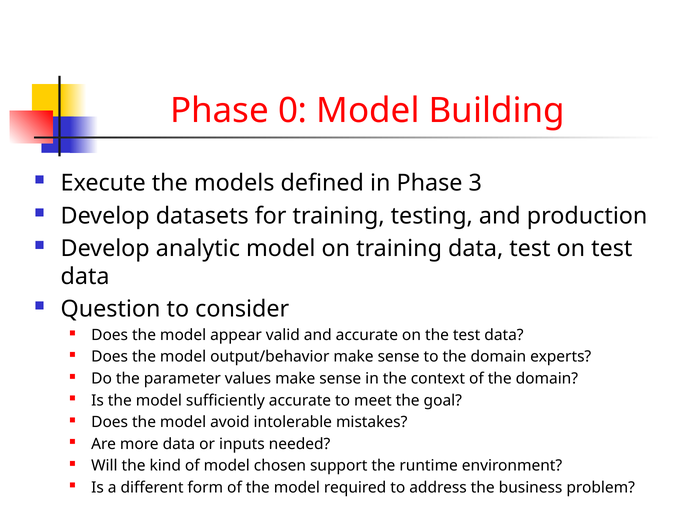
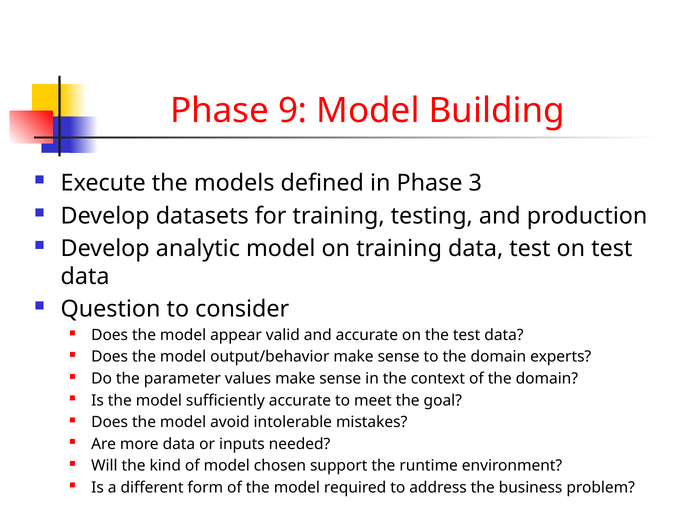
0: 0 -> 9
